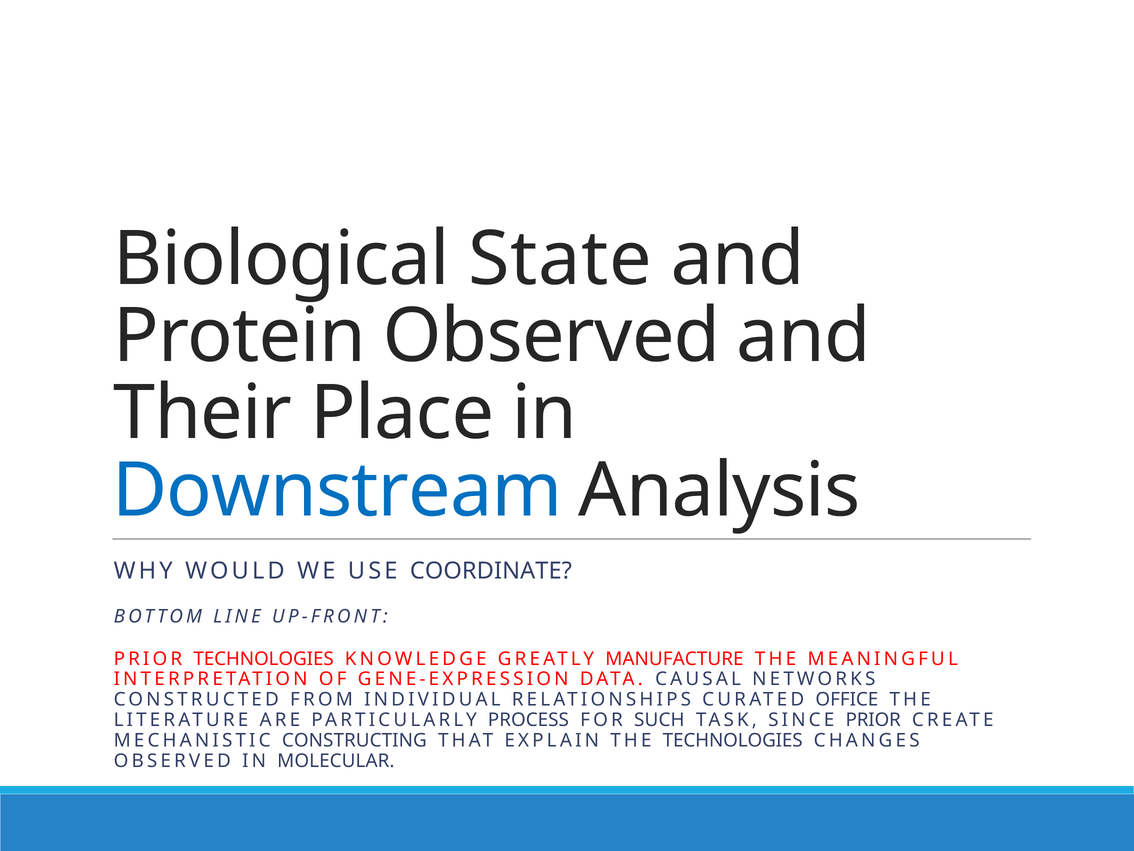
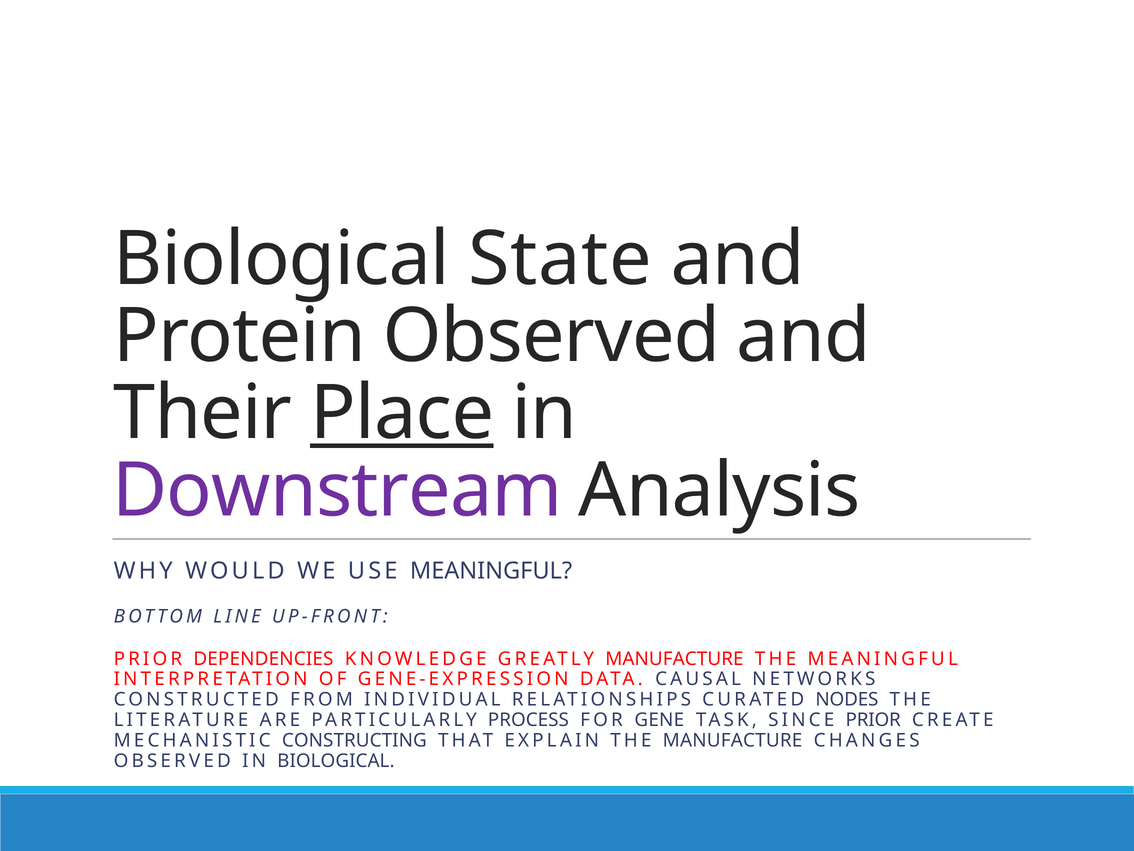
Place underline: none -> present
Downstream colour: blue -> purple
USE COORDINATE: COORDINATE -> MEANINGFUL
PRIOR TECHNOLOGIES: TECHNOLOGIES -> DEPENDENCIES
OFFICE: OFFICE -> NODES
SUCH: SUCH -> GENE
THE TECHNOLOGIES: TECHNOLOGIES -> MANUFACTURE
IN MOLECULAR: MOLECULAR -> BIOLOGICAL
